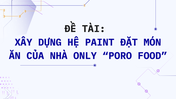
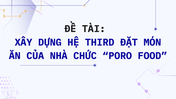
PAINT: PAINT -> THIRD
ONLY: ONLY -> CHỨC
